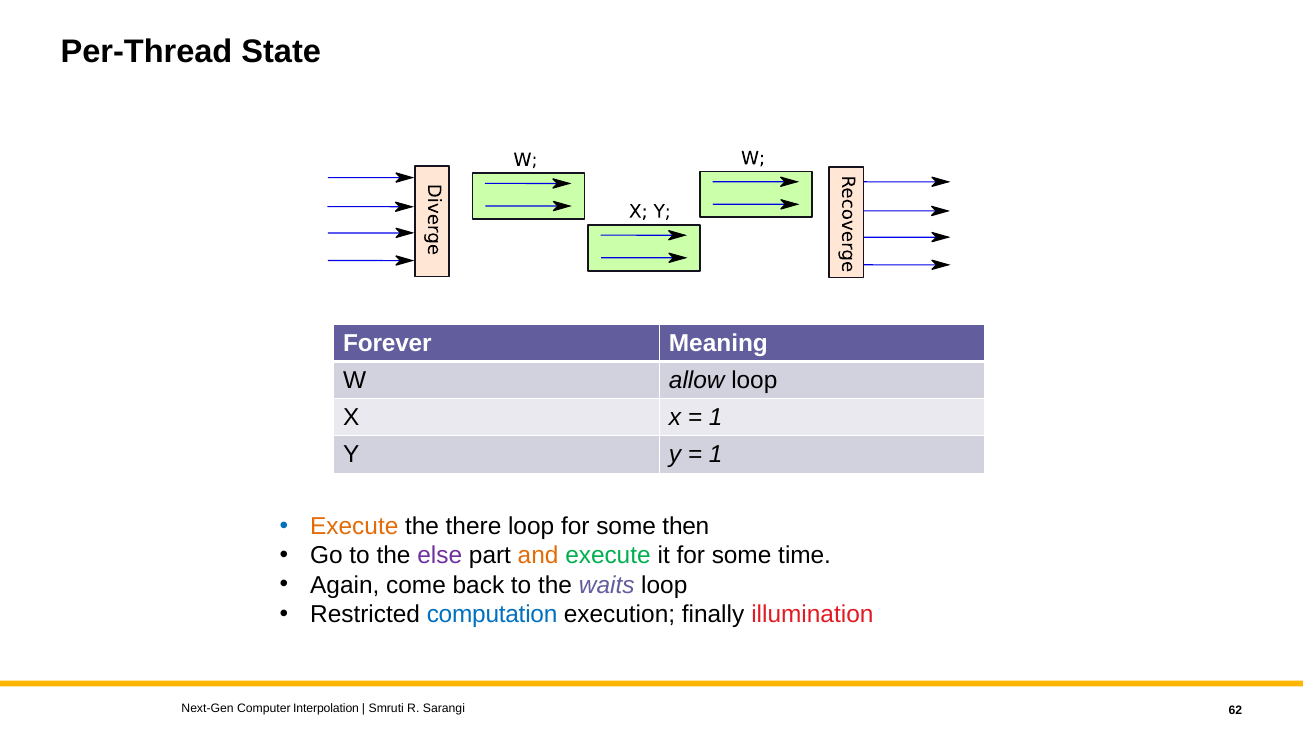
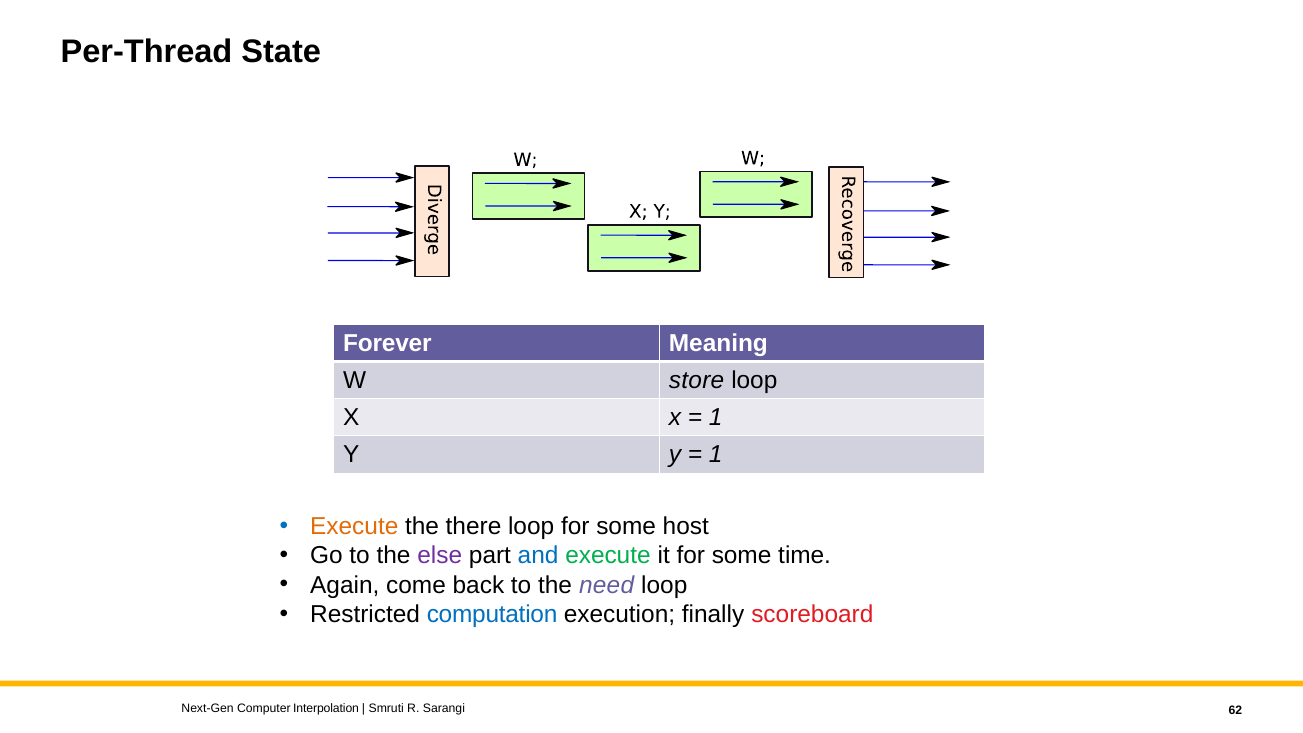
allow: allow -> store
then: then -> host
and colour: orange -> blue
waits: waits -> need
illumination: illumination -> scoreboard
